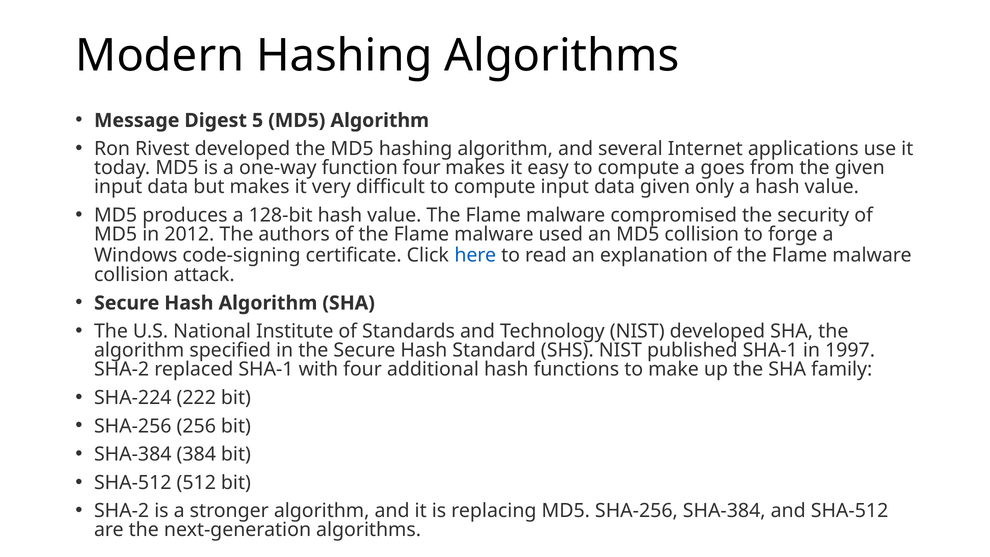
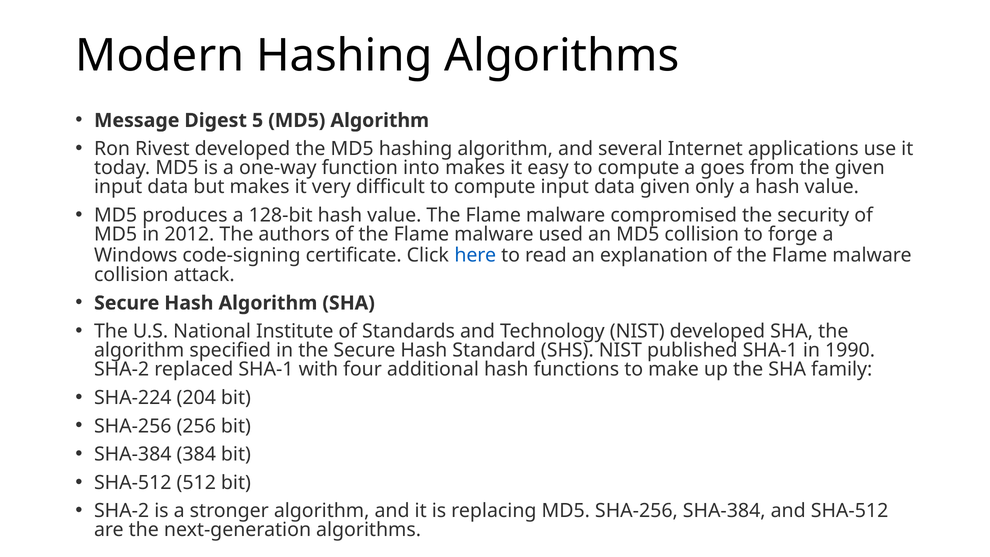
function four: four -> into
1997: 1997 -> 1990
222: 222 -> 204
